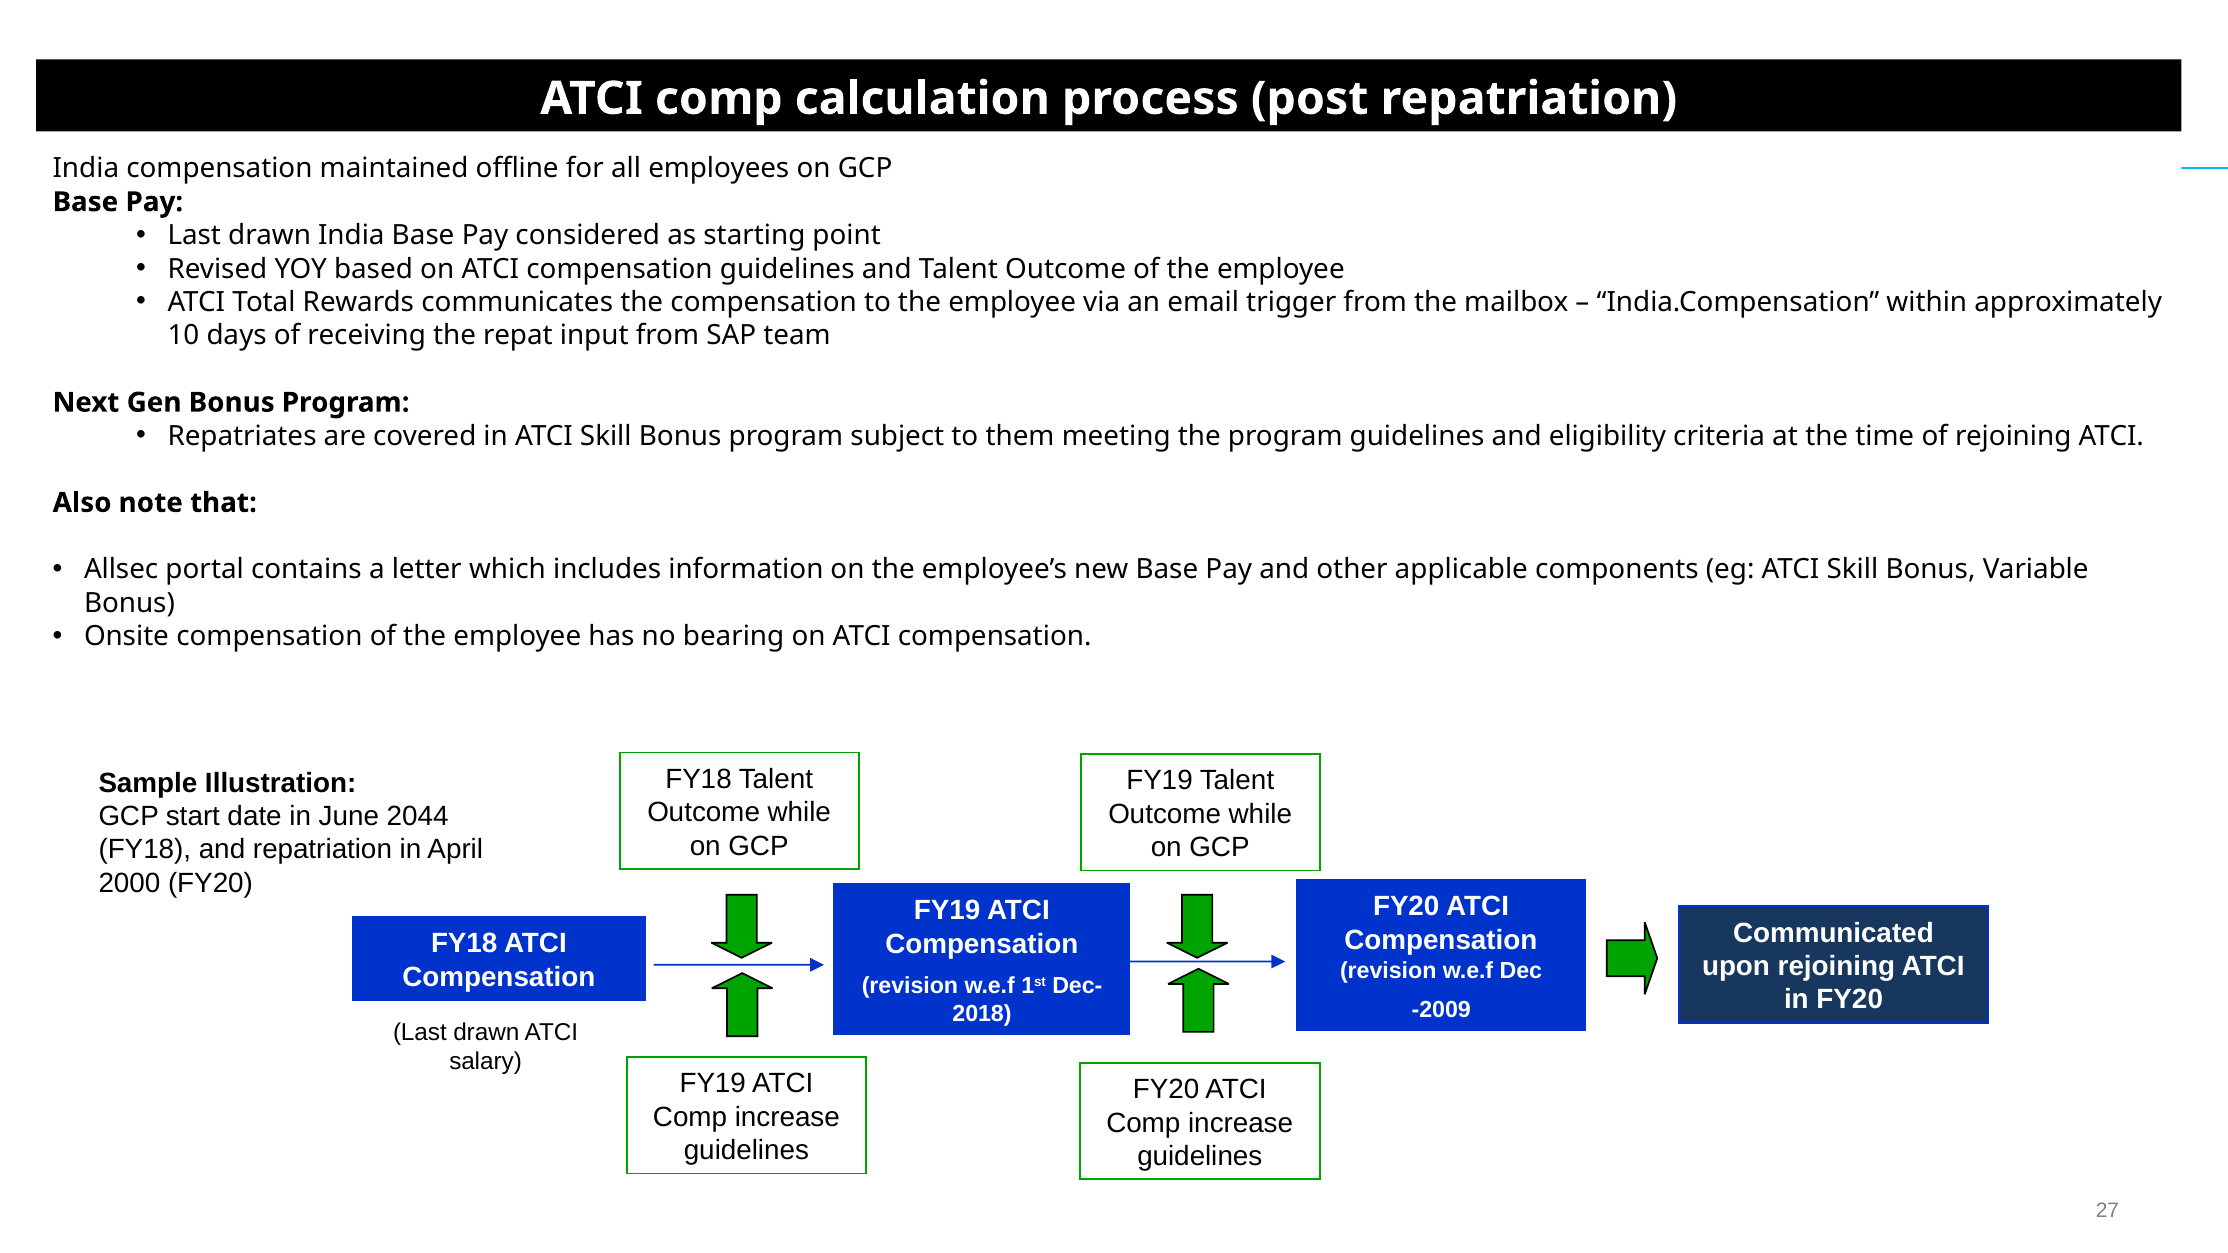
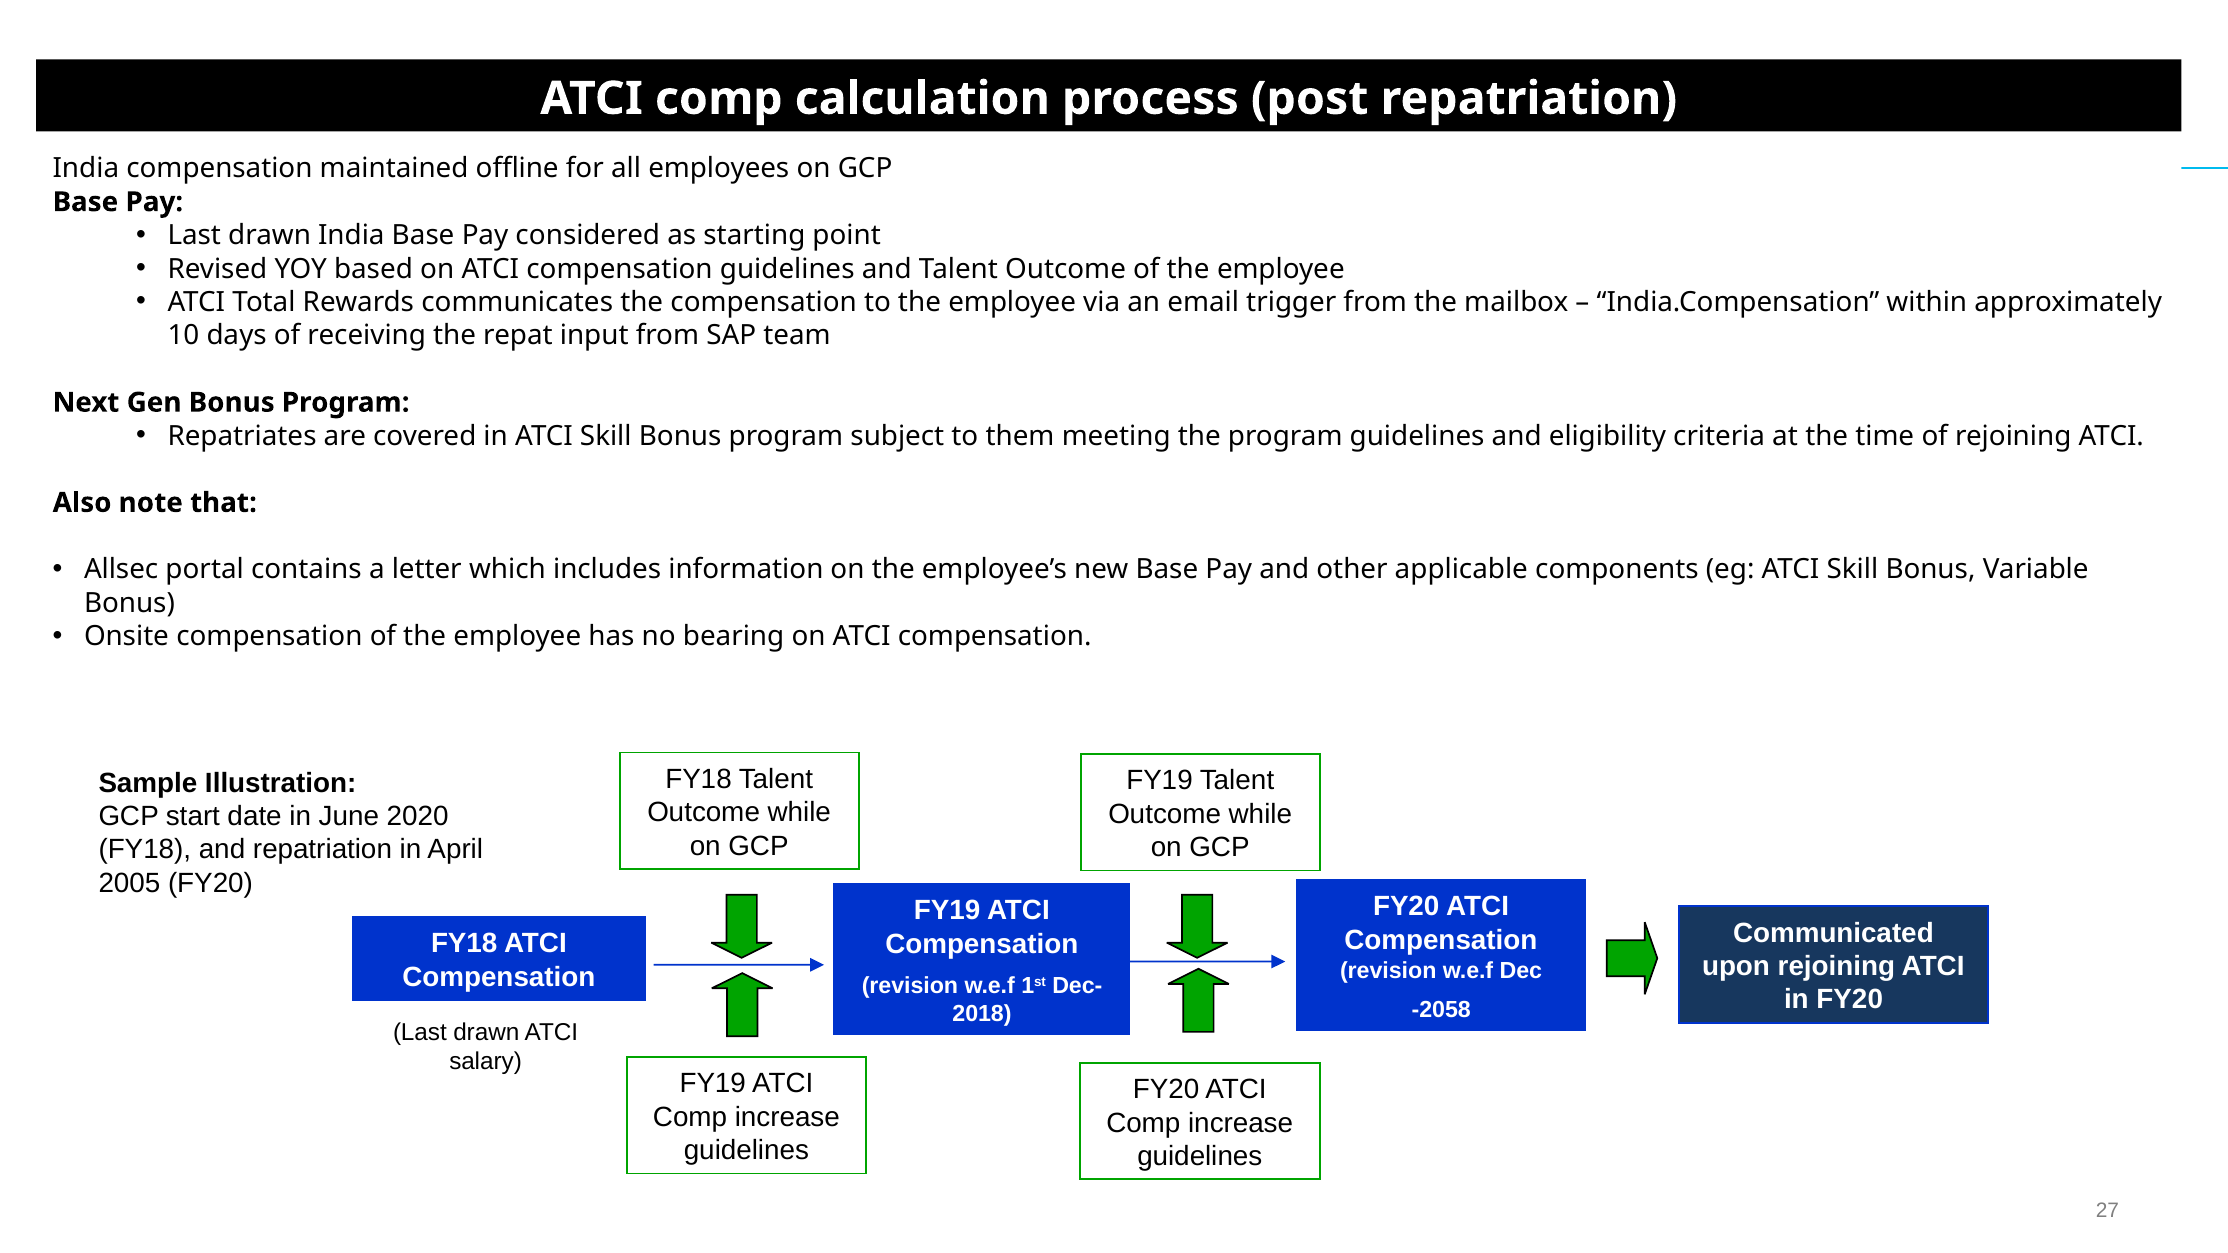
2044: 2044 -> 2020
2000: 2000 -> 2005
-2009: -2009 -> -2058
